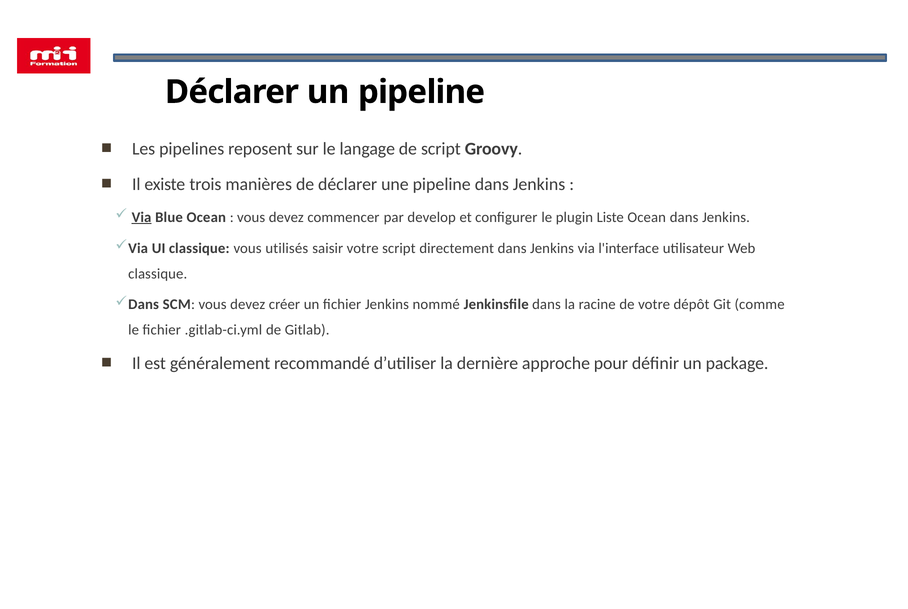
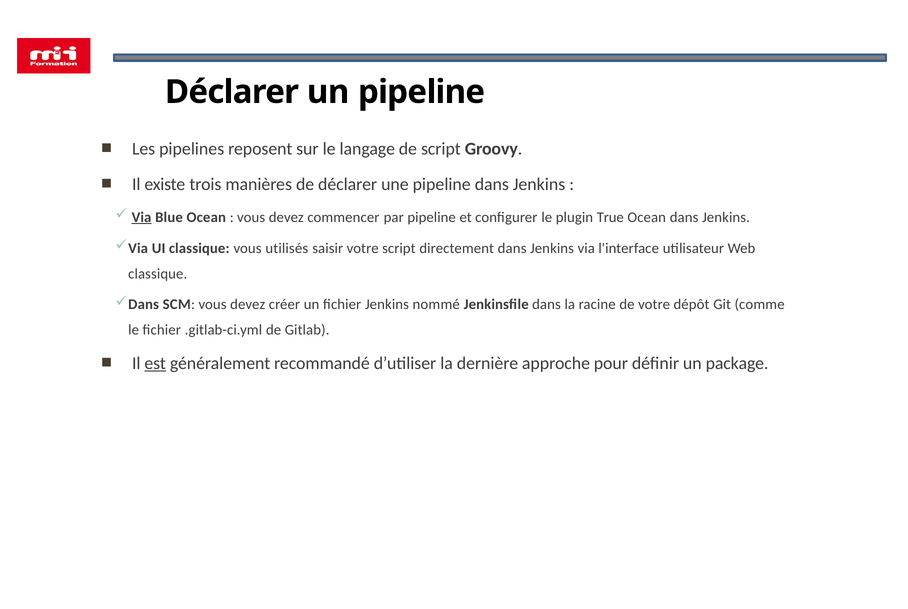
par develop: develop -> pipeline
Liste: Liste -> True
est underline: none -> present
